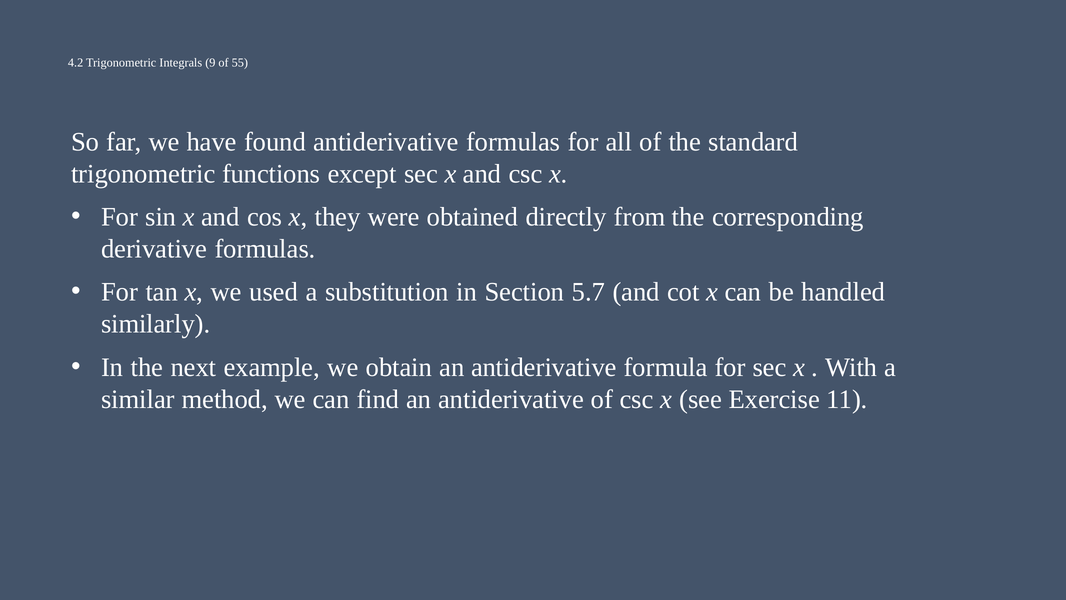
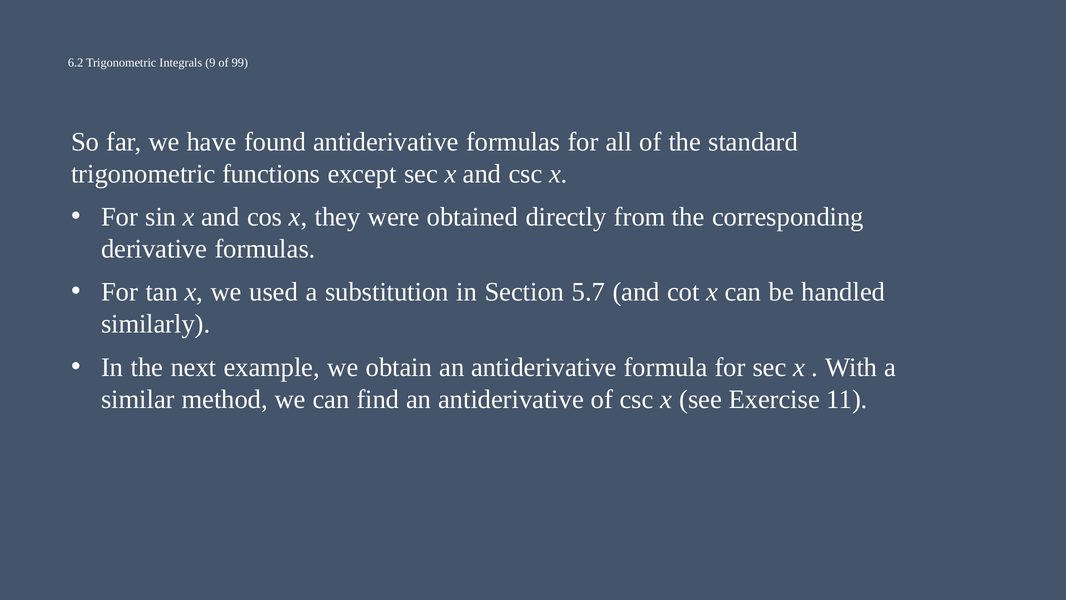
4.2: 4.2 -> 6.2
55: 55 -> 99
